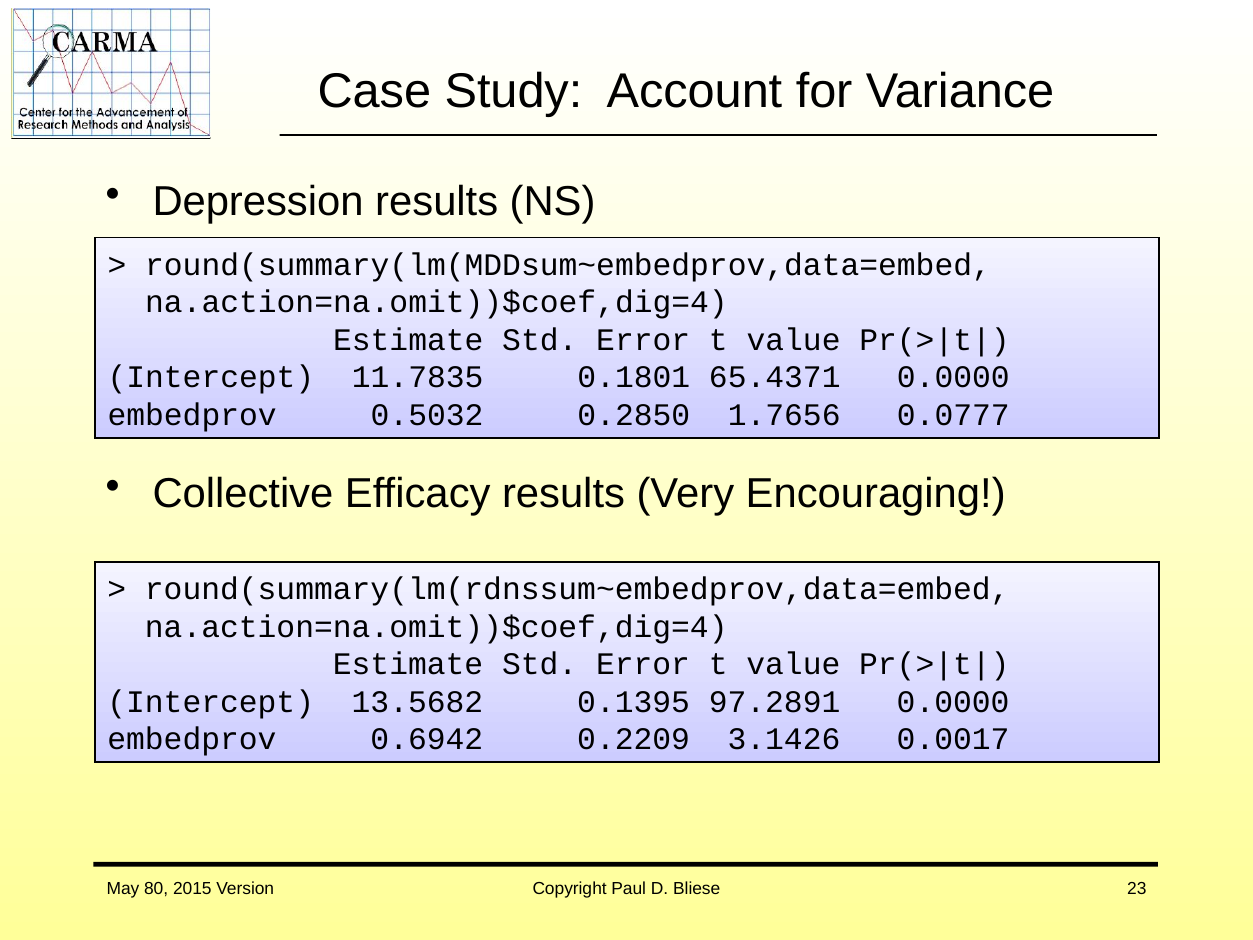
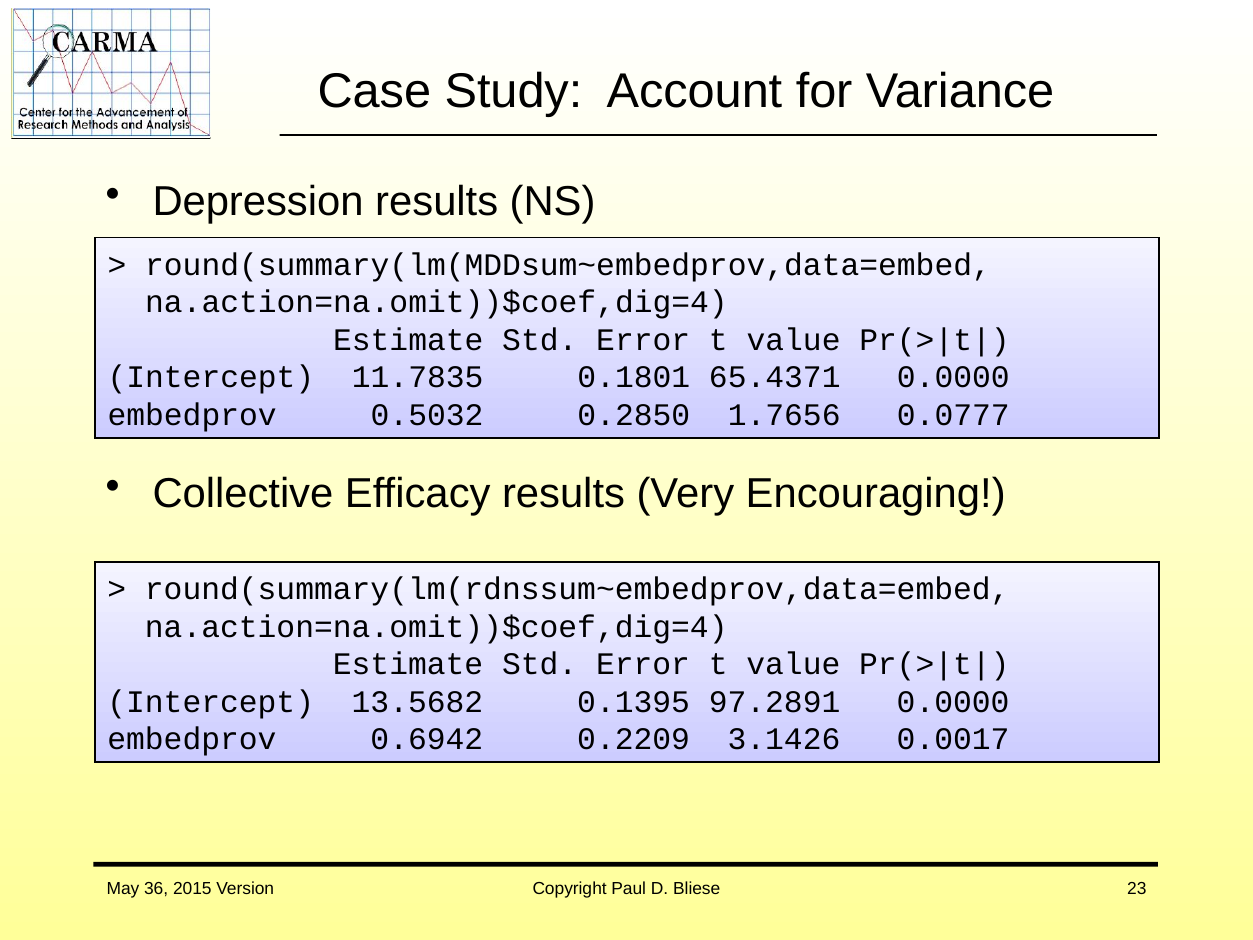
80: 80 -> 36
